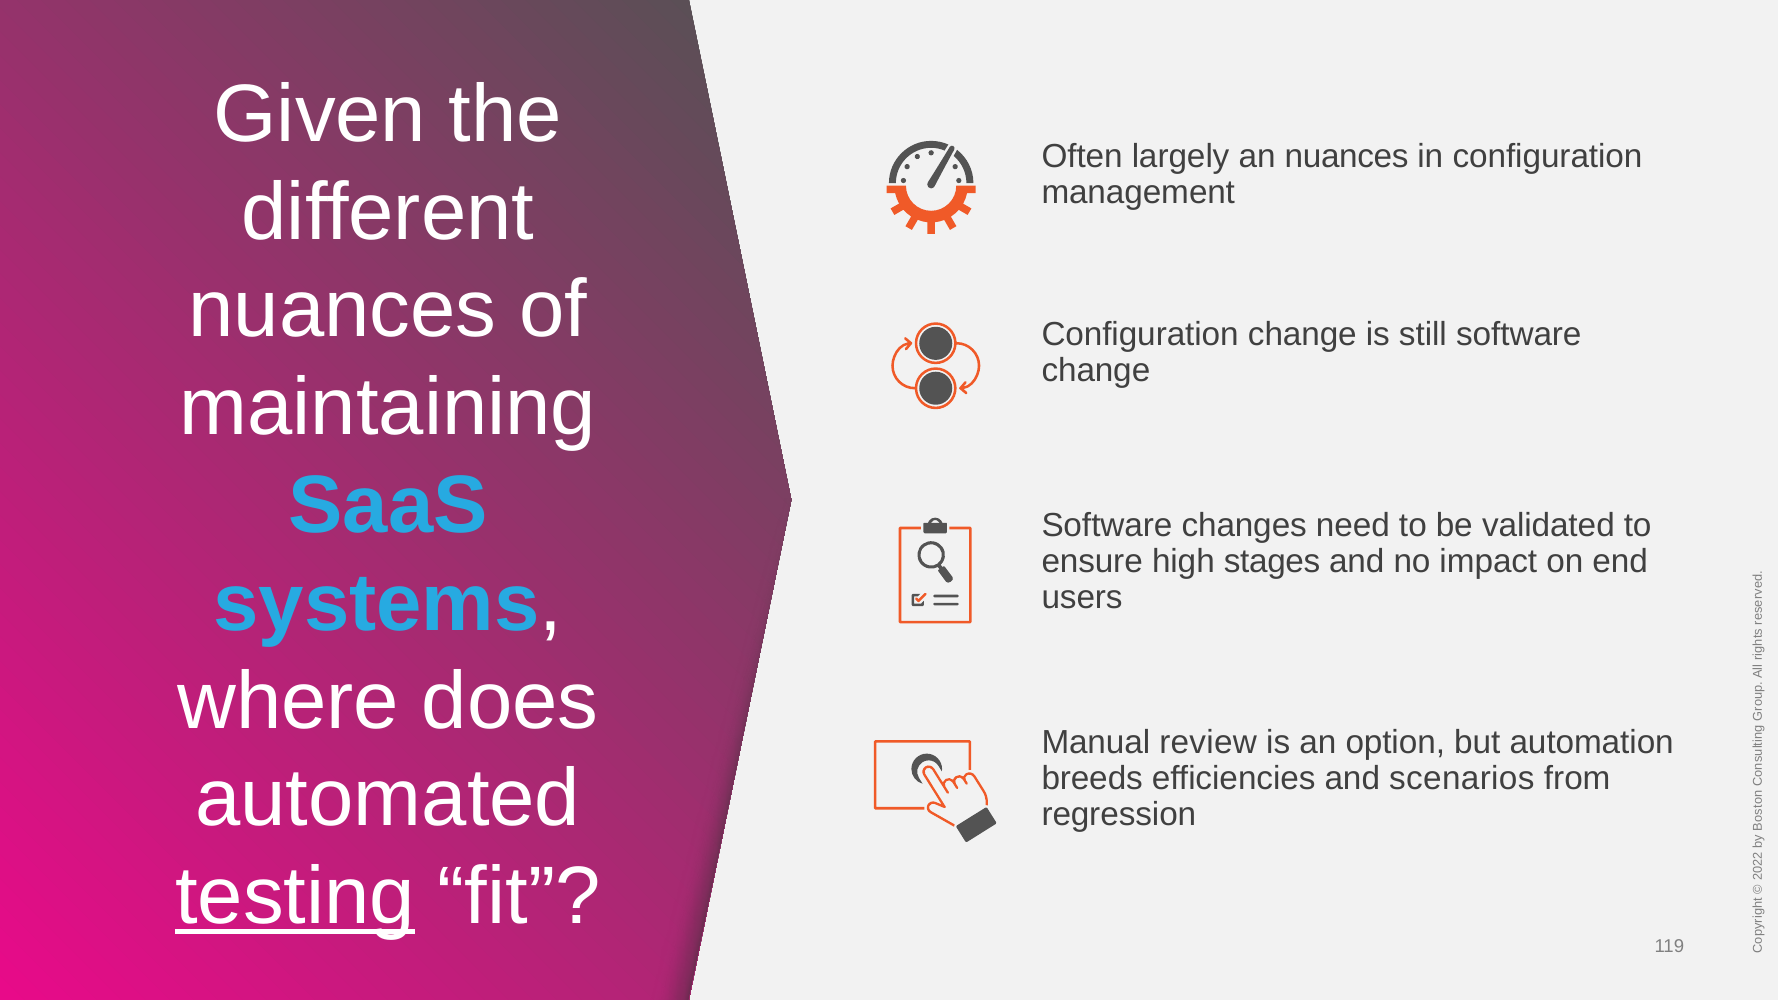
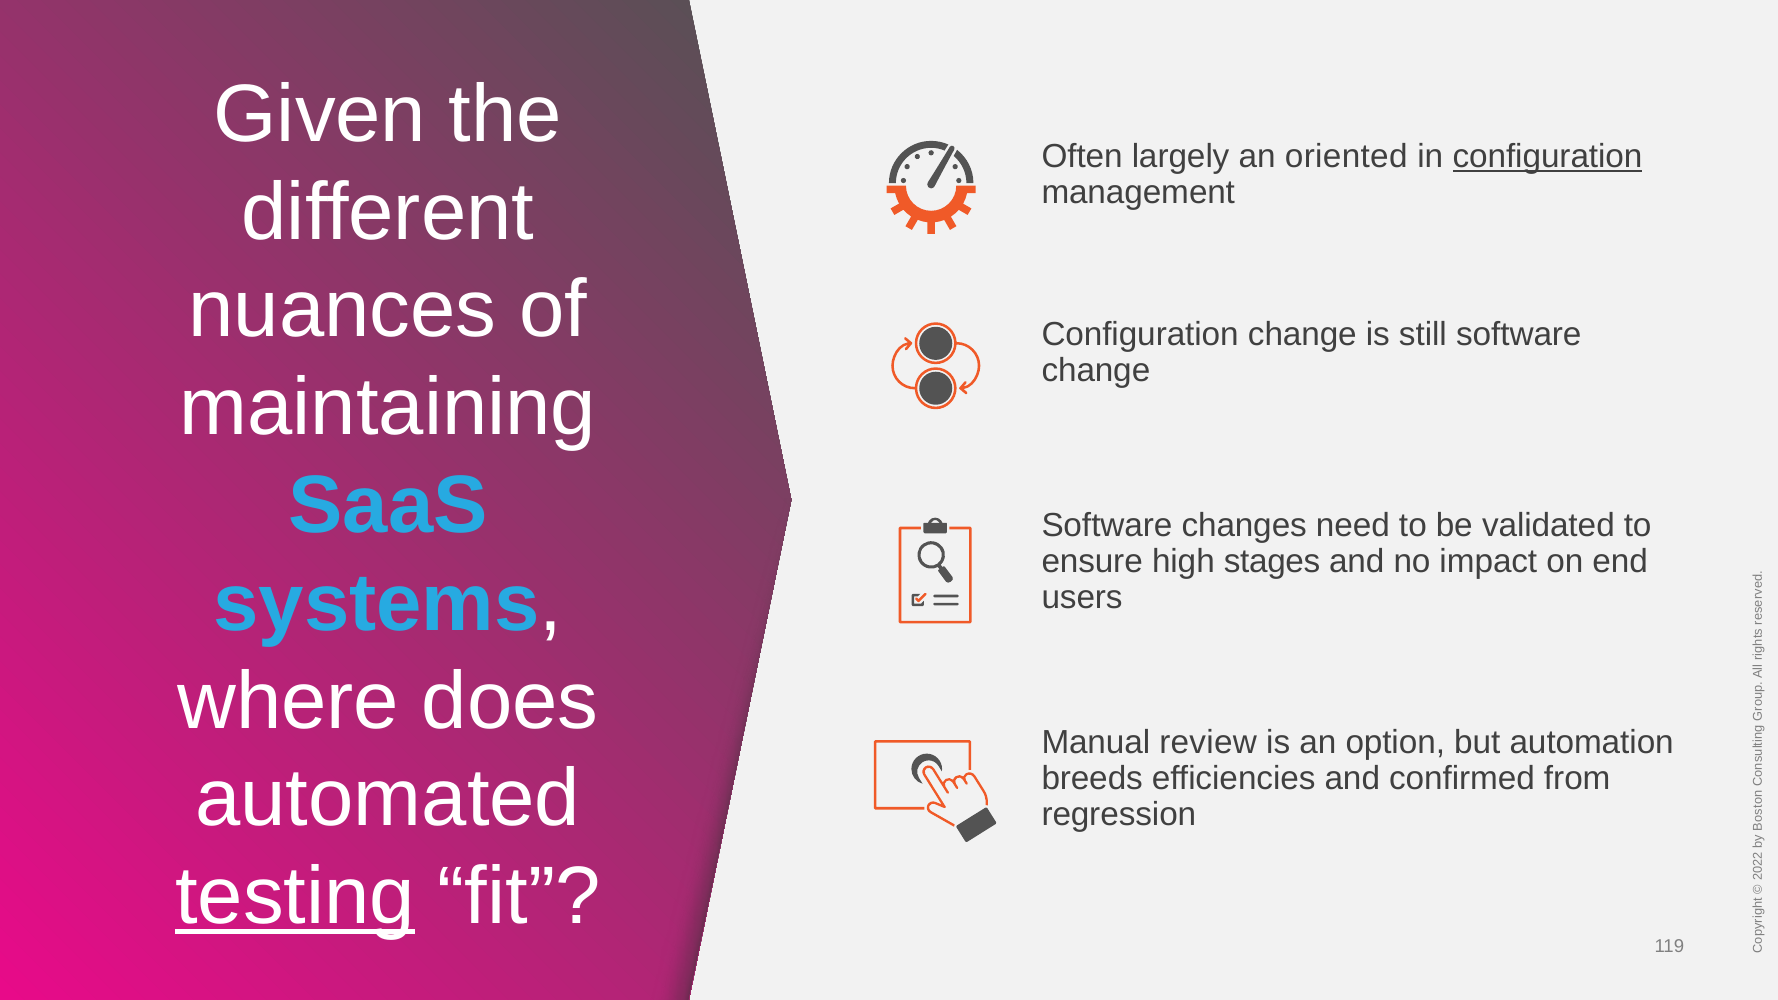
an nuances: nuances -> oriented
configuration at (1547, 157) underline: none -> present
scenarios: scenarios -> confirmed
